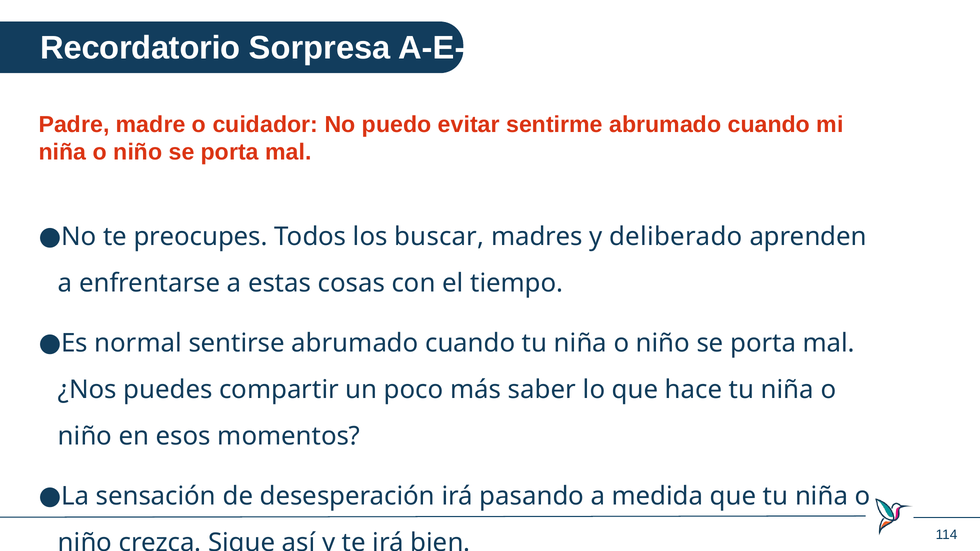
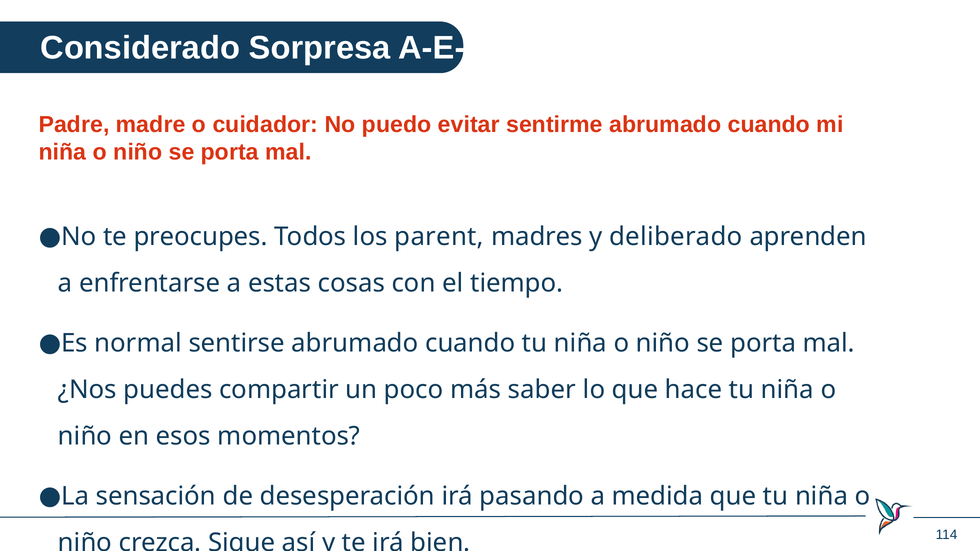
Recordatorio: Recordatorio -> Considerado
buscar: buscar -> parent
